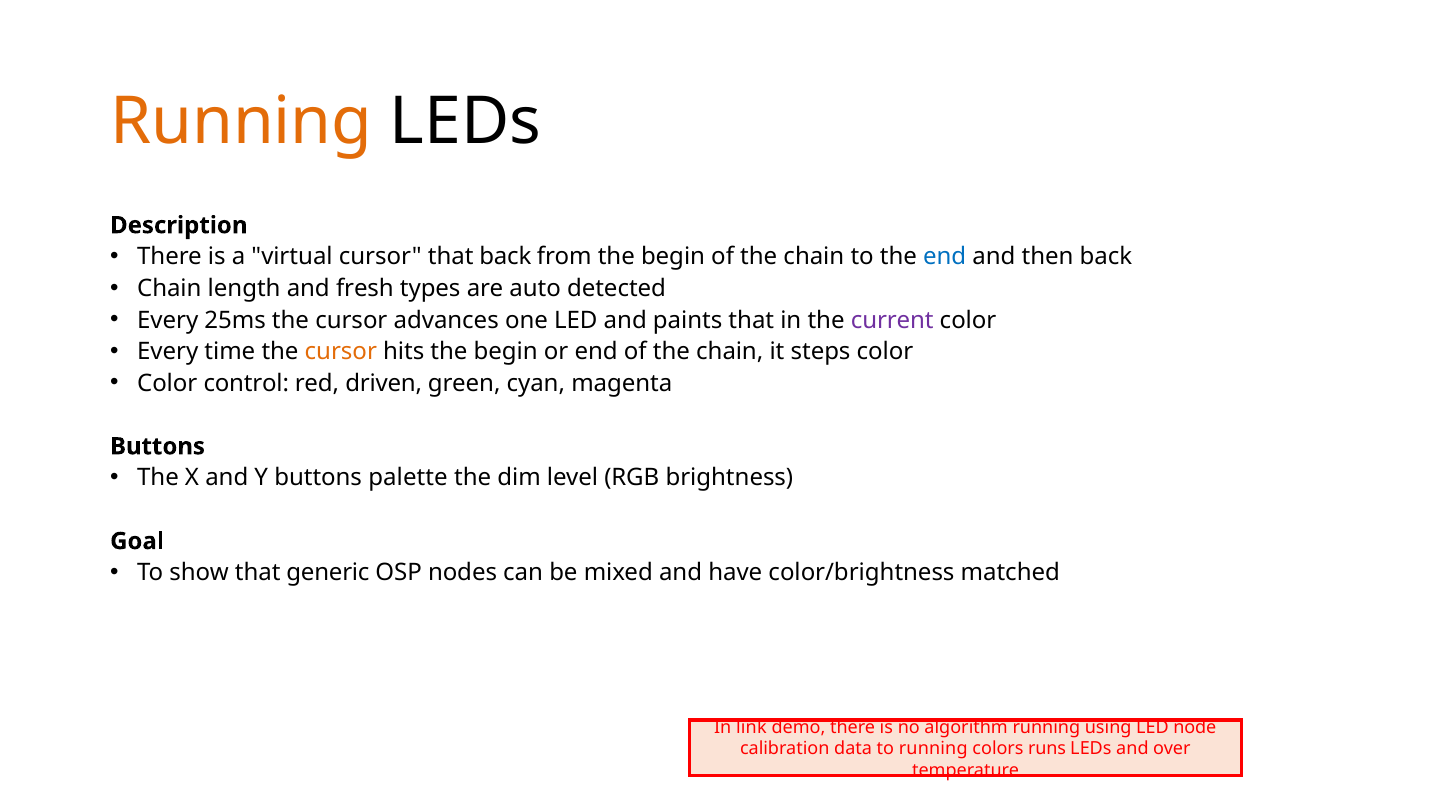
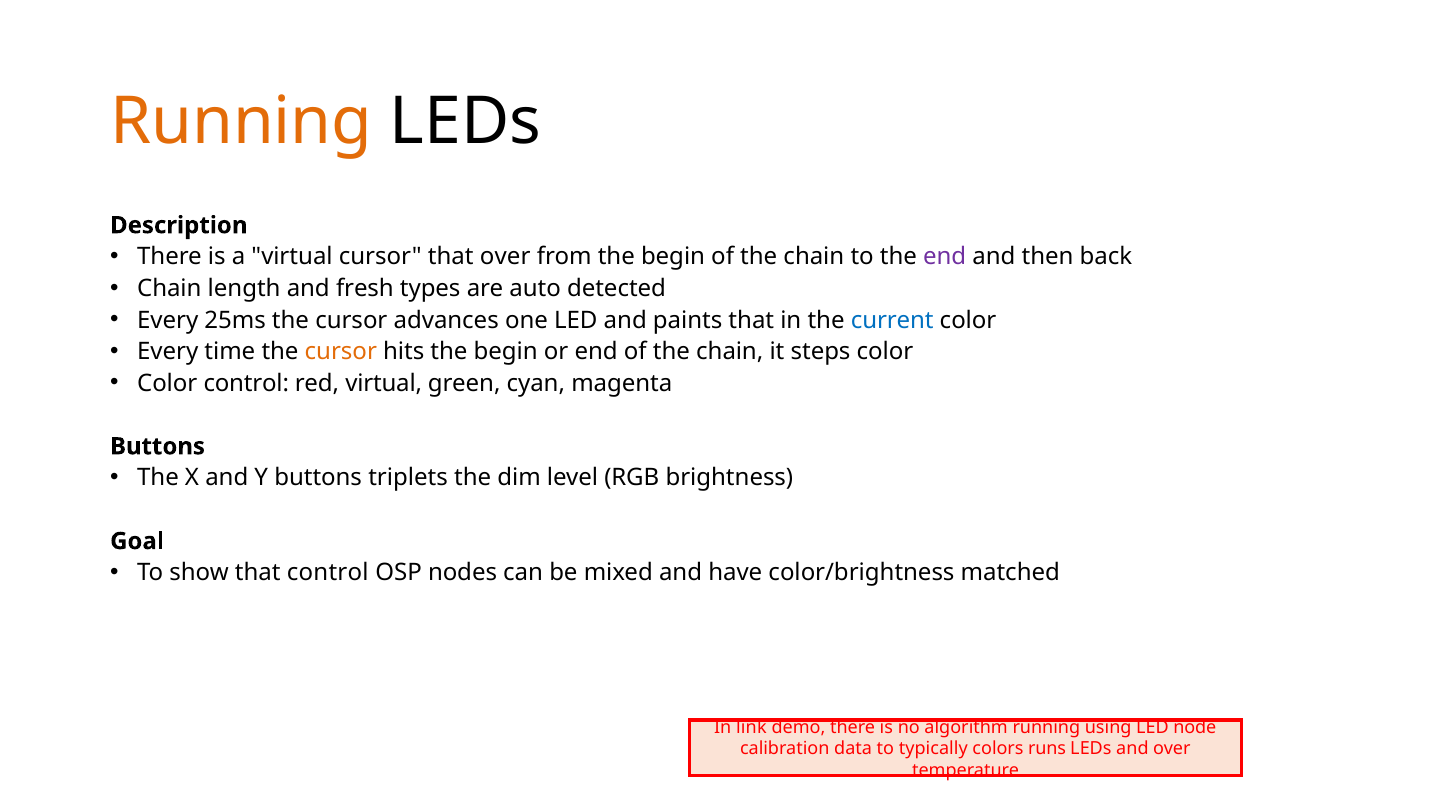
that back: back -> over
end at (945, 257) colour: blue -> purple
current colour: purple -> blue
red driven: driven -> virtual
palette: palette -> triplets
that generic: generic -> control
to running: running -> typically
